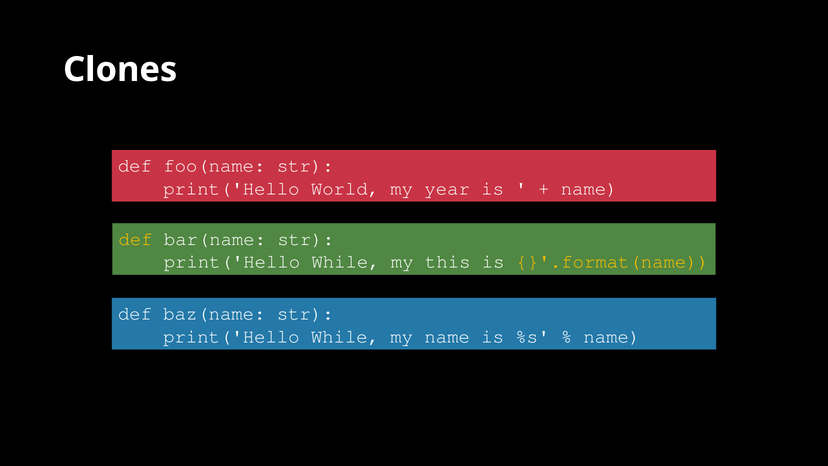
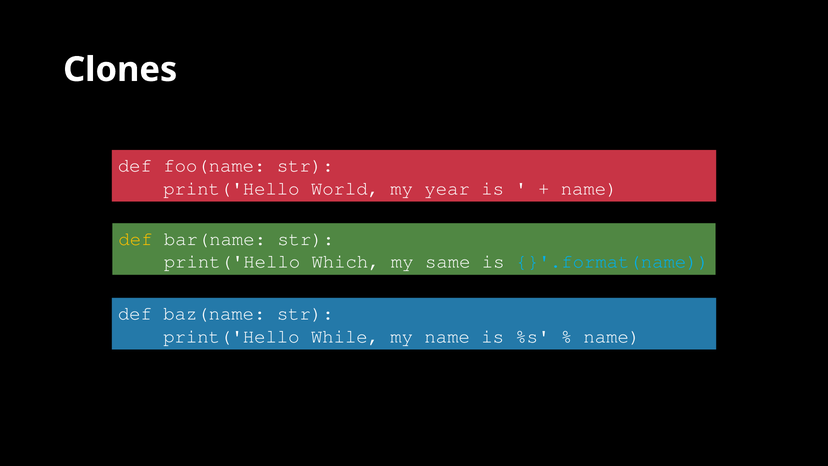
While at (346, 262): While -> Which
this: this -> same
}'.format(name colour: yellow -> light blue
